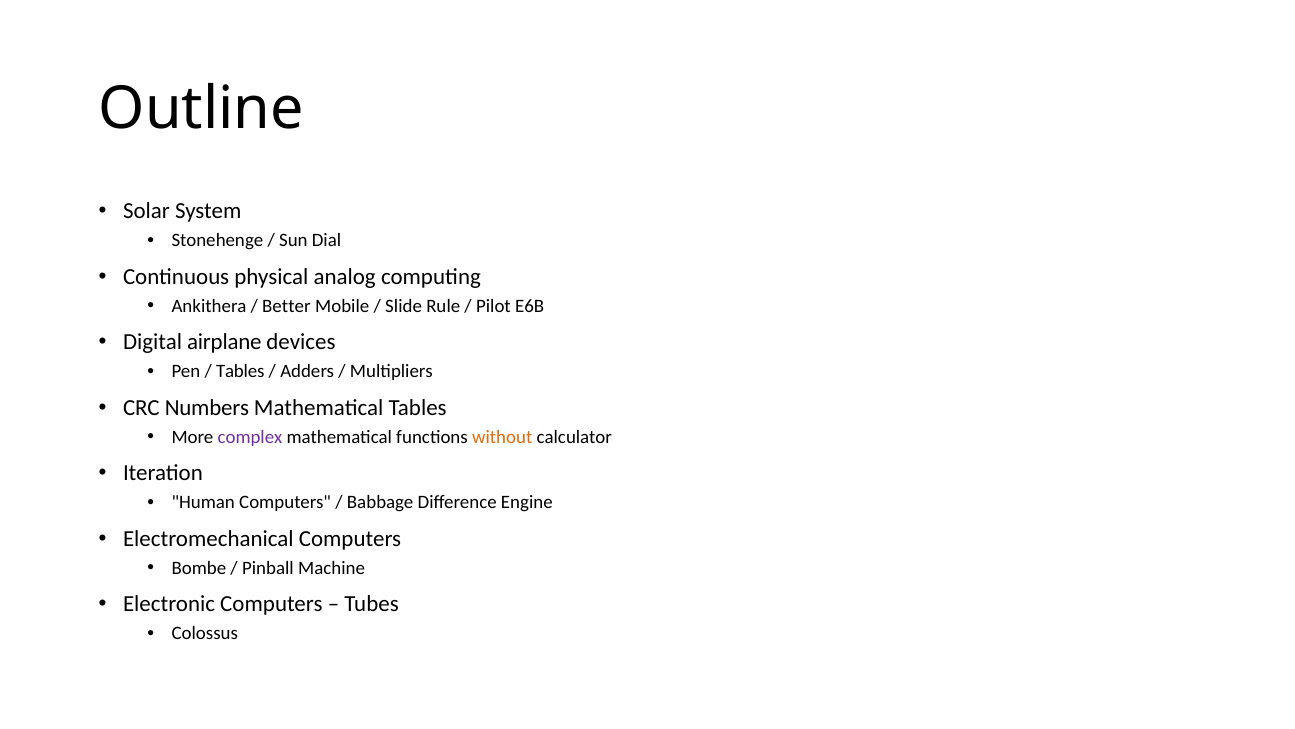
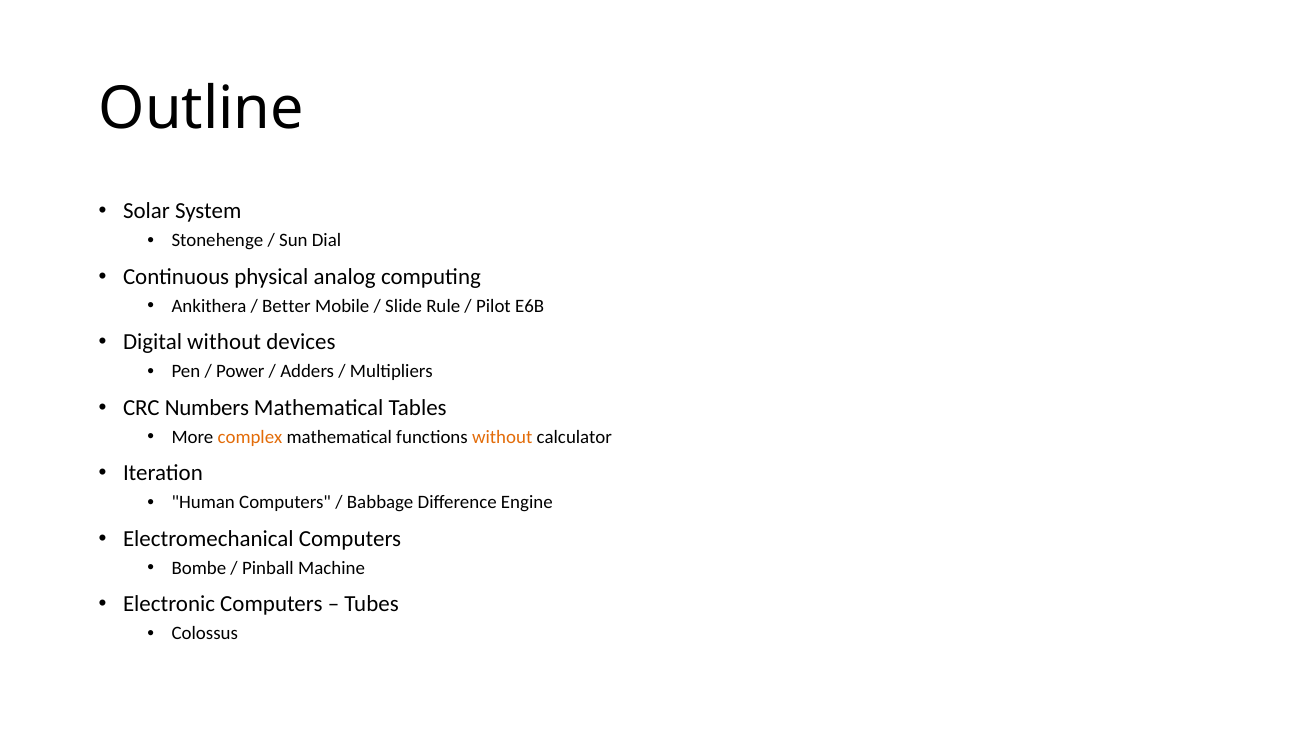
Digital airplane: airplane -> without
Tables at (240, 371): Tables -> Power
complex colour: purple -> orange
